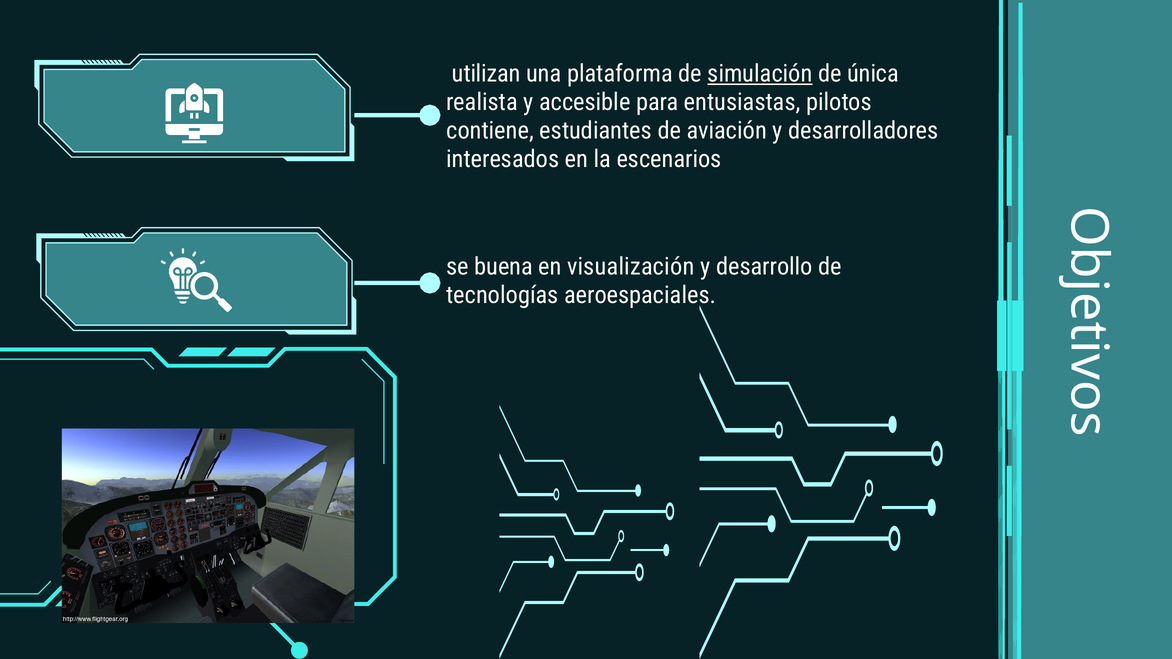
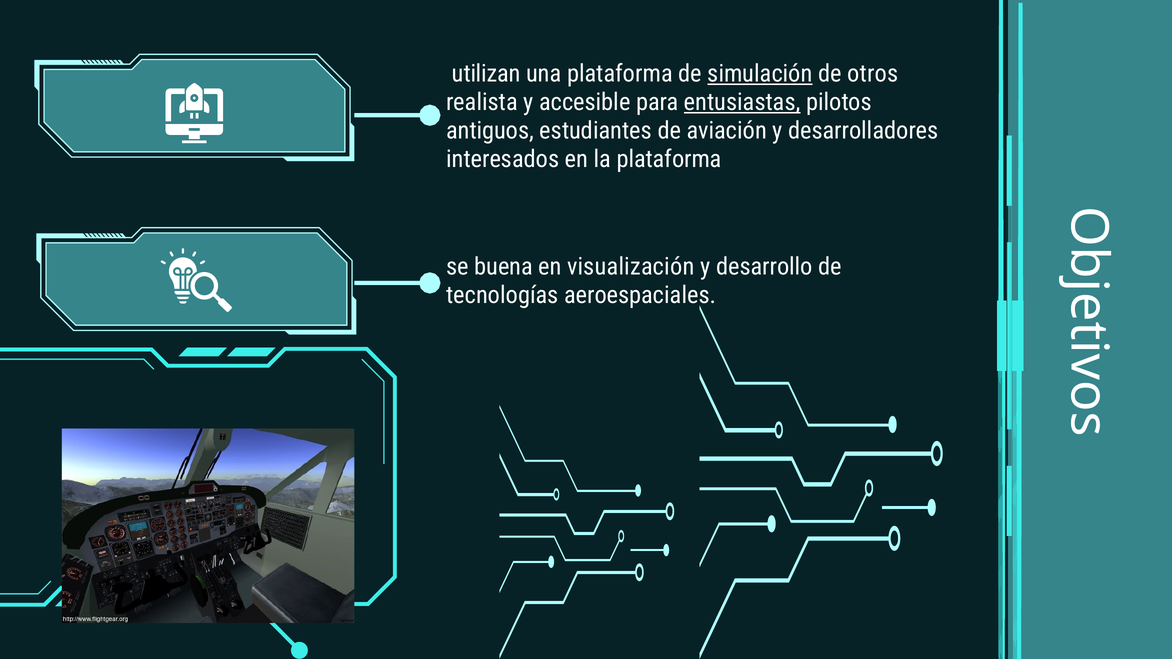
única: única -> otros
entusiastas underline: none -> present
contiene: contiene -> antiguos
la escenarios: escenarios -> plataforma
